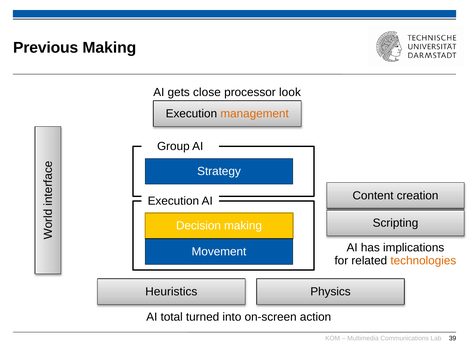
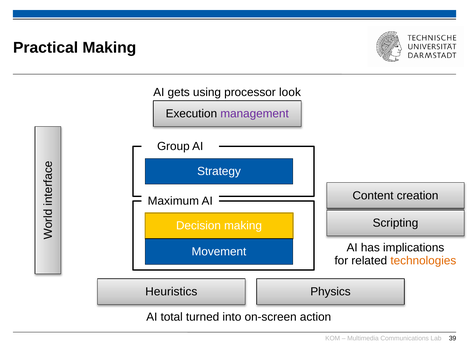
Previous: Previous -> Practical
close: close -> using
management colour: orange -> purple
Execution at (173, 201): Execution -> Maximum
